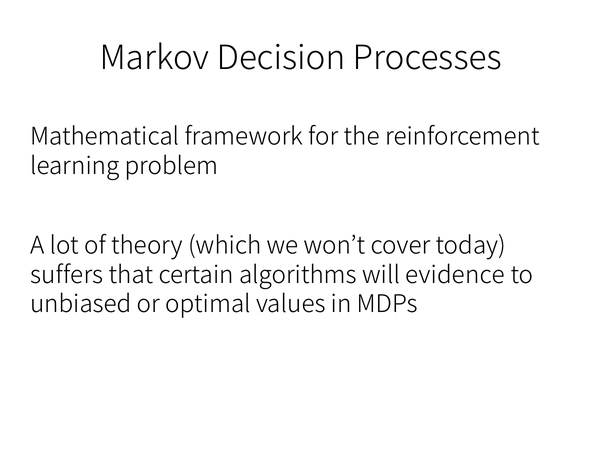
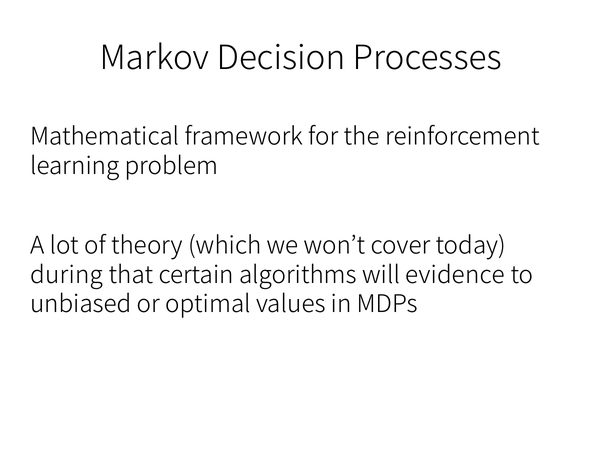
suffers: suffers -> during
